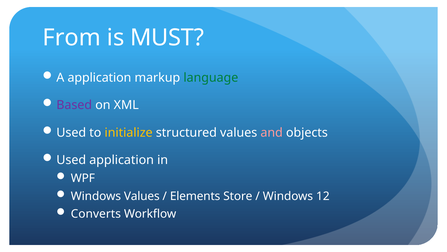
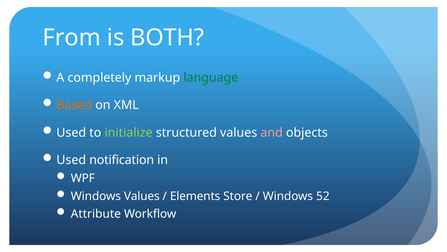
MUST: MUST -> BOTH
A application: application -> completely
Based colour: purple -> orange
initialize colour: yellow -> light green
Used application: application -> notification
12: 12 -> 52
Converts: Converts -> Attribute
